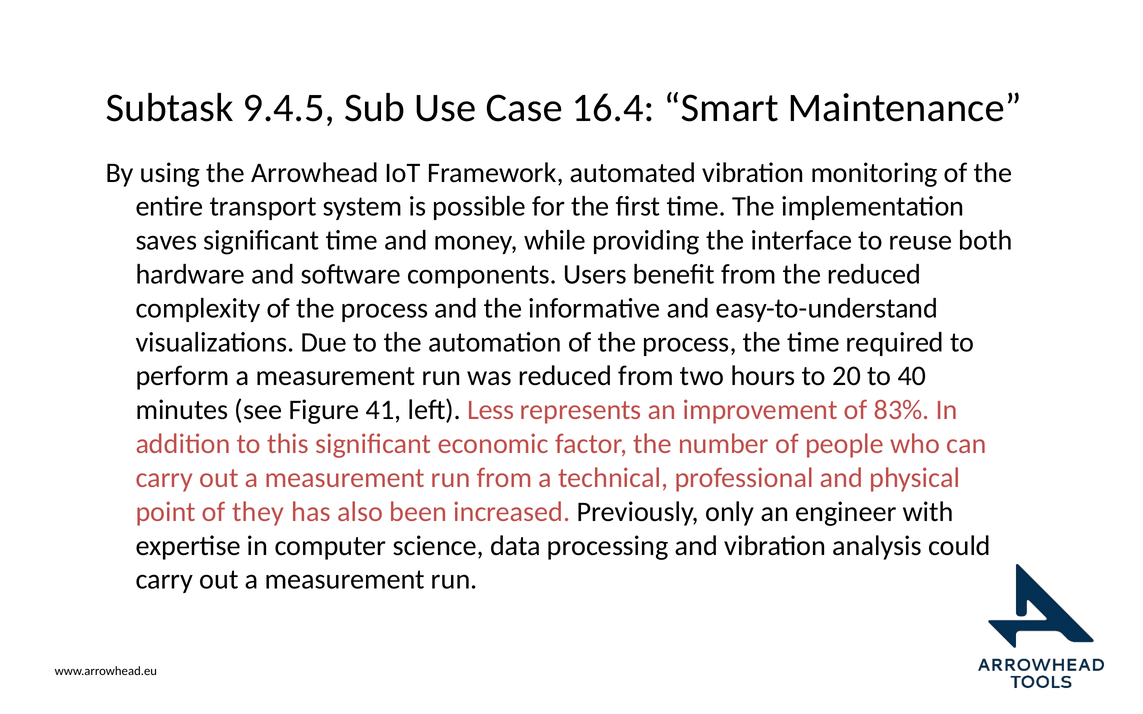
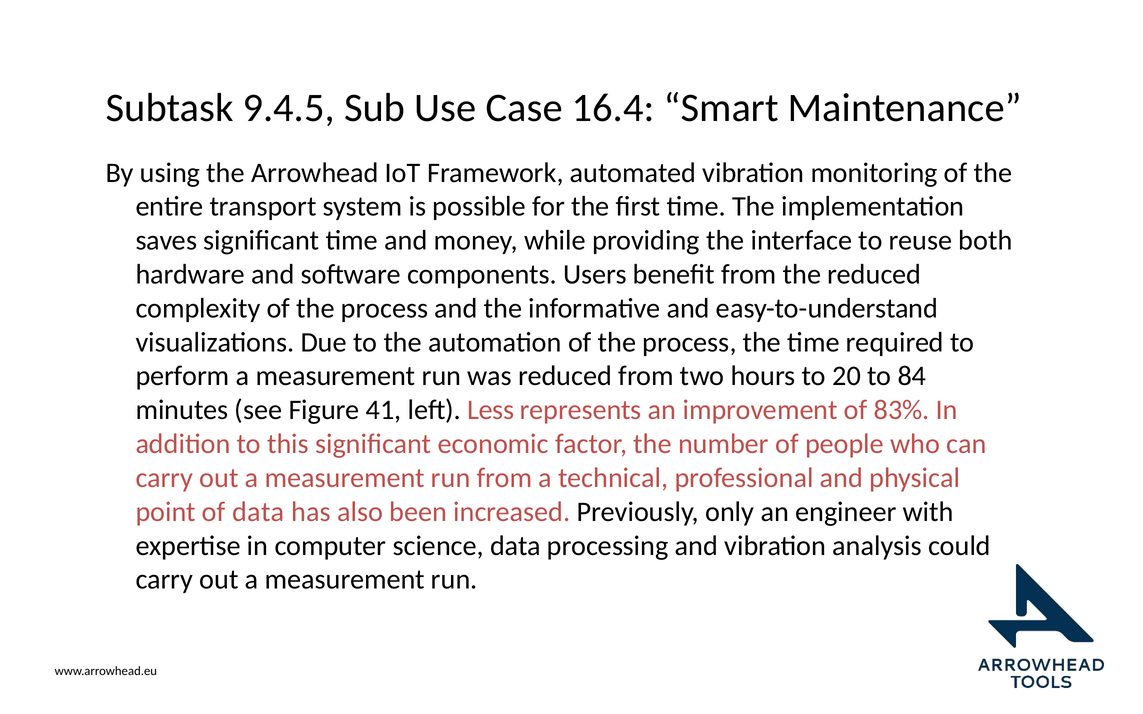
40: 40 -> 84
of they: they -> data
